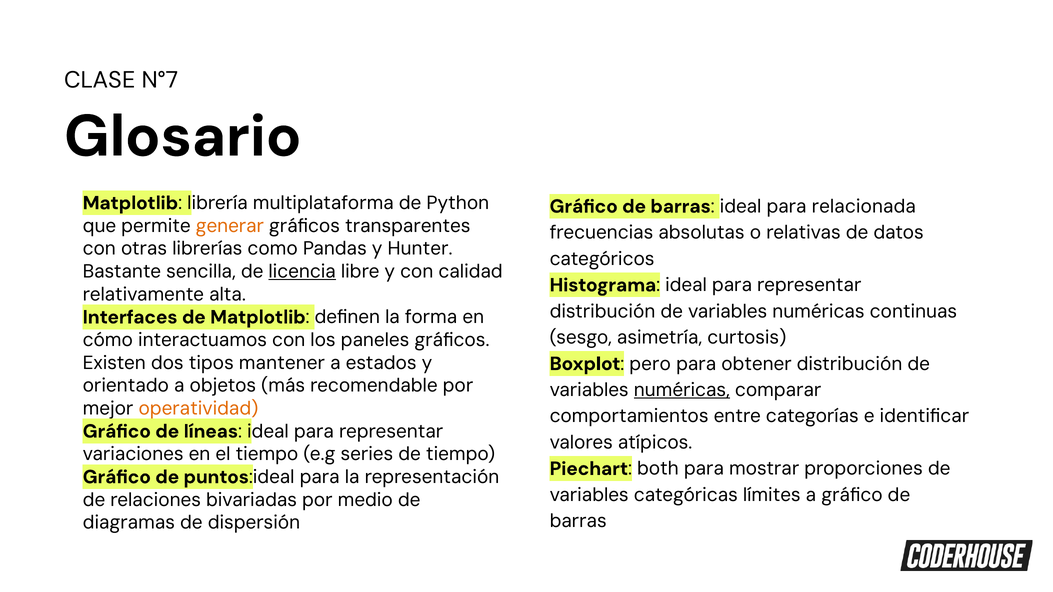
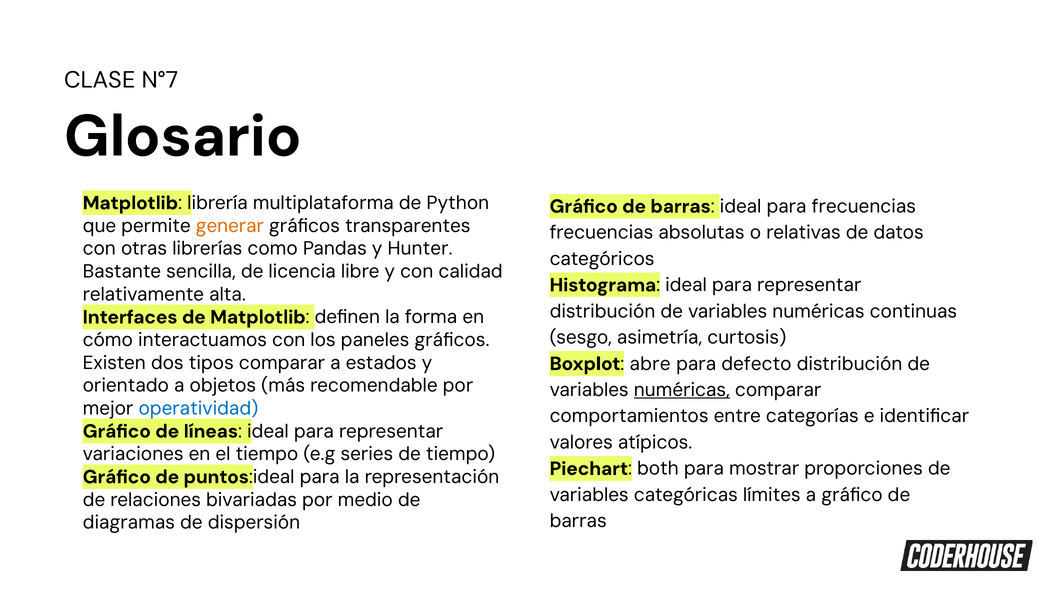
para relacionada: relacionada -> frecuencias
licencia underline: present -> none
tipos mantener: mantener -> comparar
pero: pero -> abre
obtener: obtener -> defecto
operatividad colour: orange -> blue
